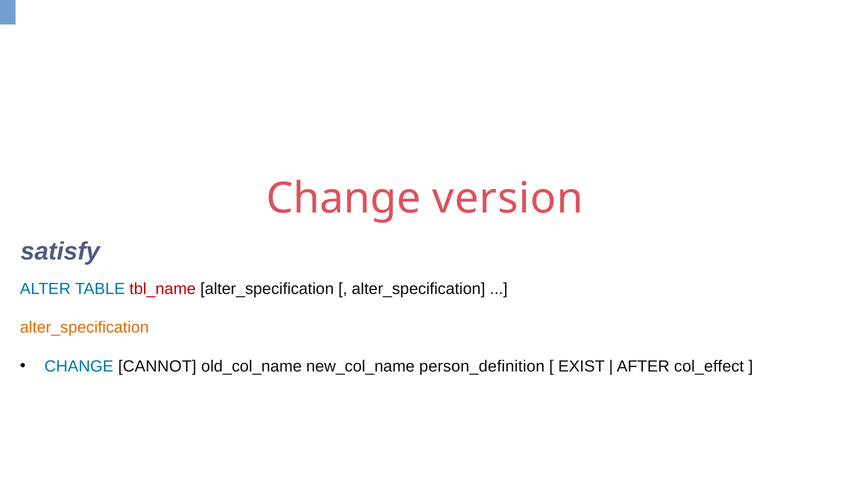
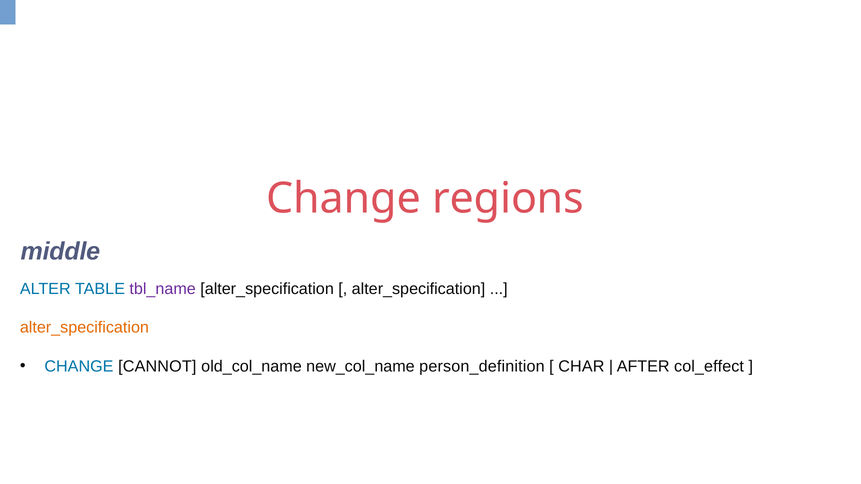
version: version -> regions
satisfy: satisfy -> middle
tbl_name colour: red -> purple
EXIST: EXIST -> CHAR
